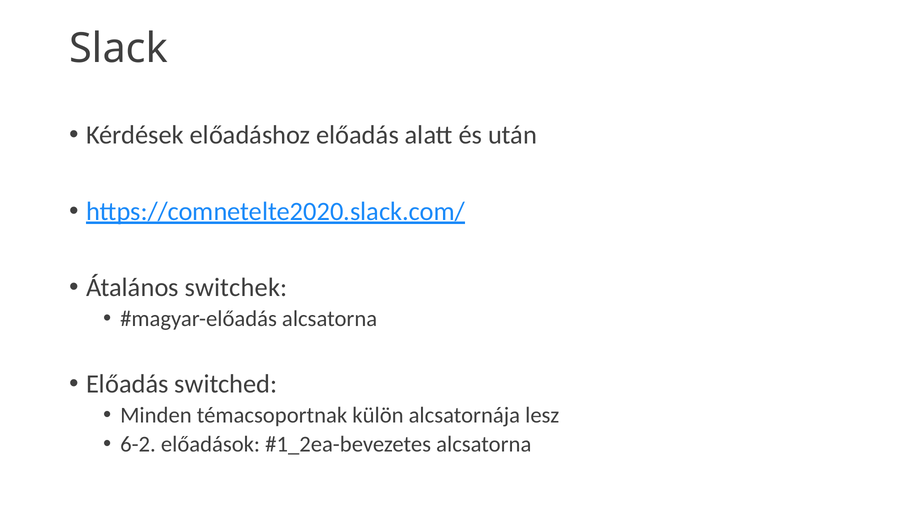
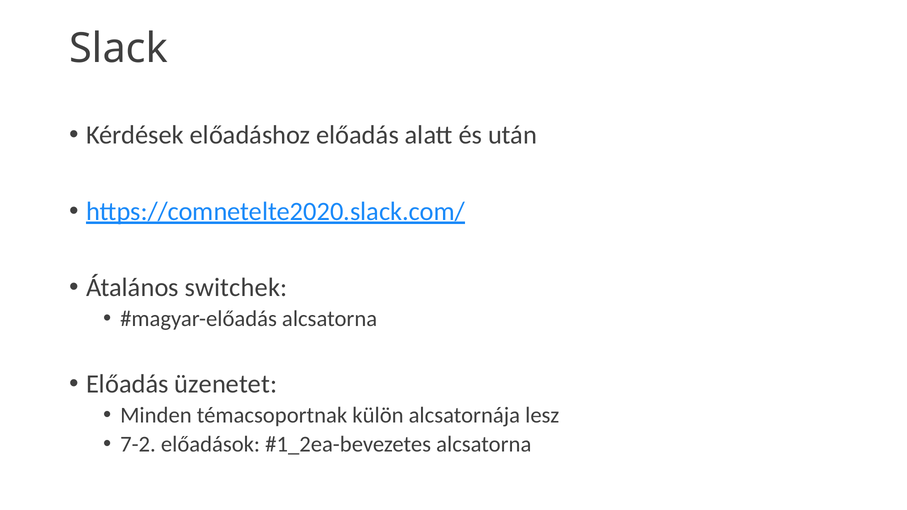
switched: switched -> üzenetet
6-2: 6-2 -> 7-2
